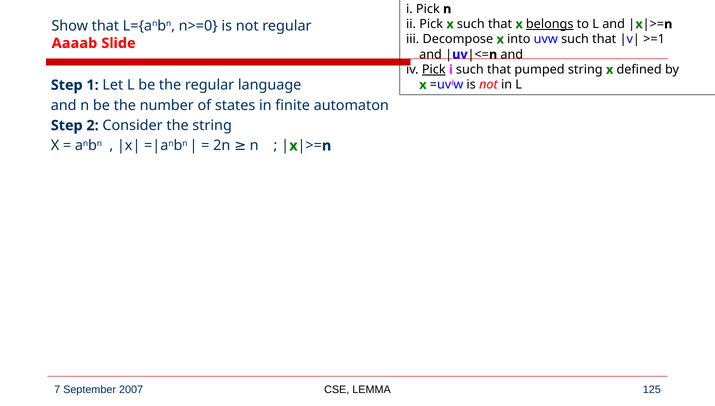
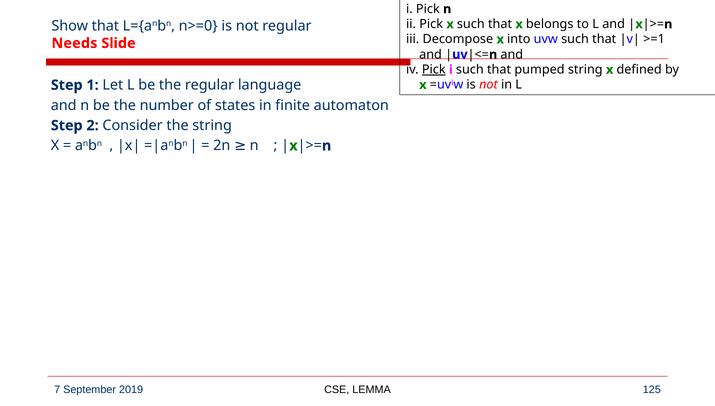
belongs underline: present -> none
Aaaab: Aaaab -> Needs
2007: 2007 -> 2019
